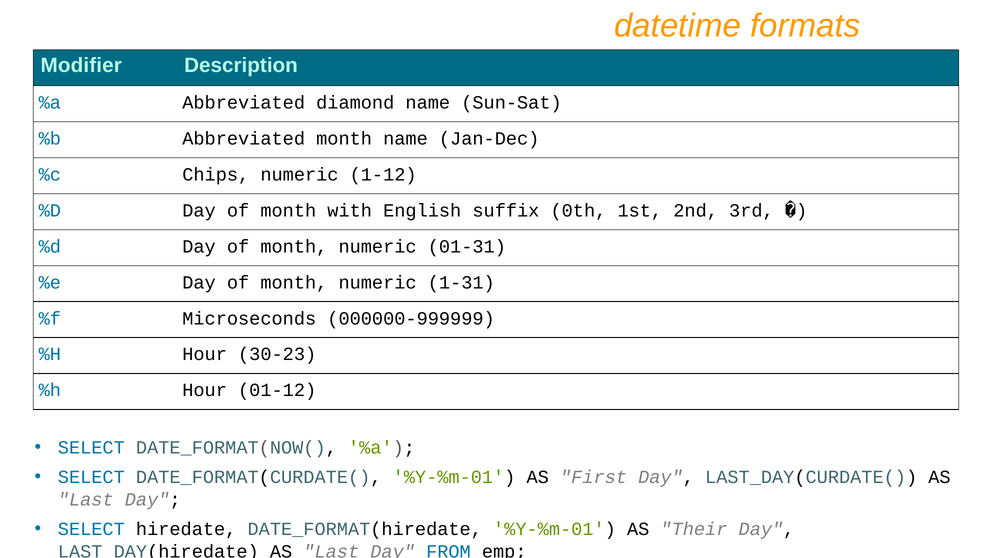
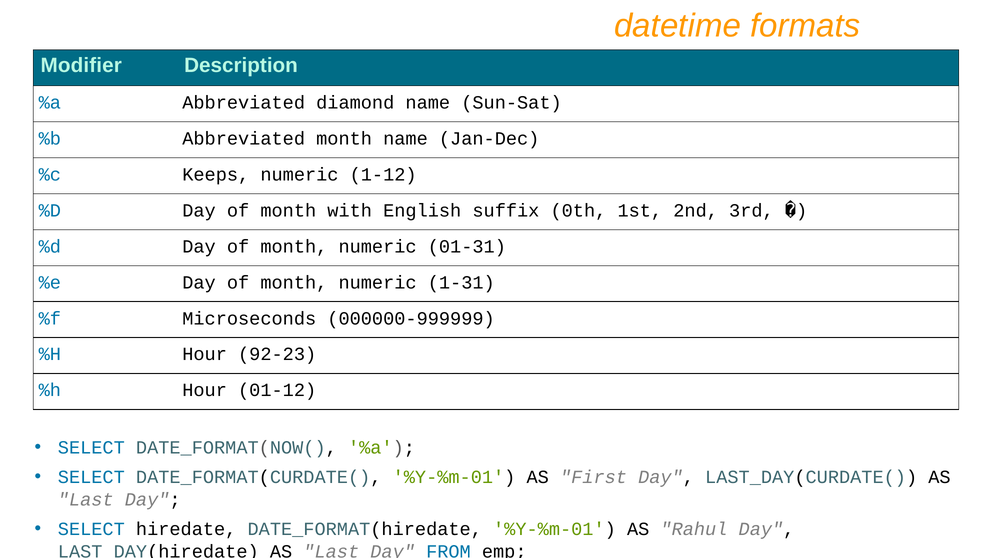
Chips: Chips -> Keeps
30-23: 30-23 -> 92-23
Their: Their -> Rahul
